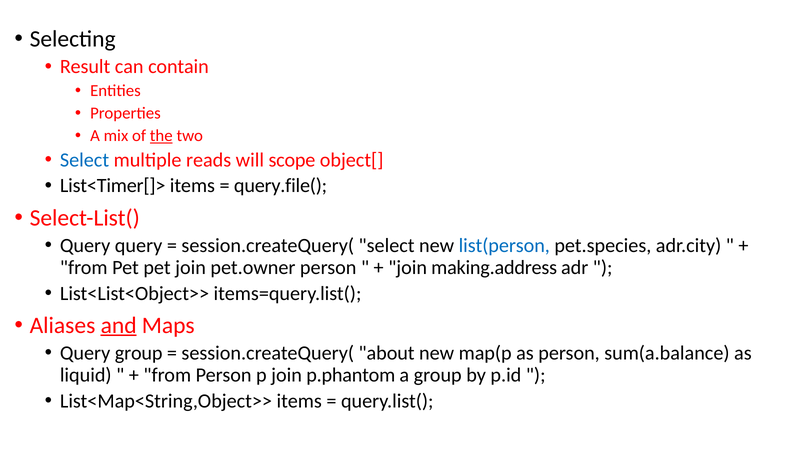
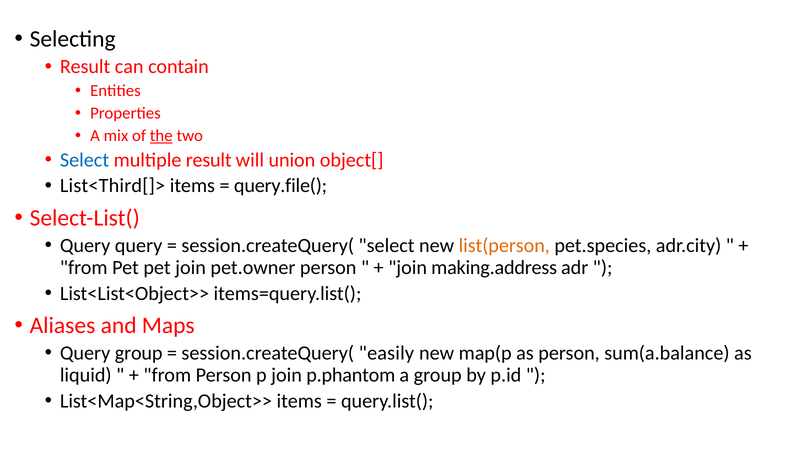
multiple reads: reads -> result
scope: scope -> union
List<Timer[]>: List<Timer[]> -> List<Third[]>
list(person colour: blue -> orange
and underline: present -> none
about: about -> easily
